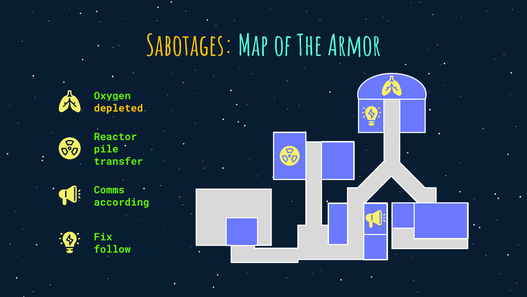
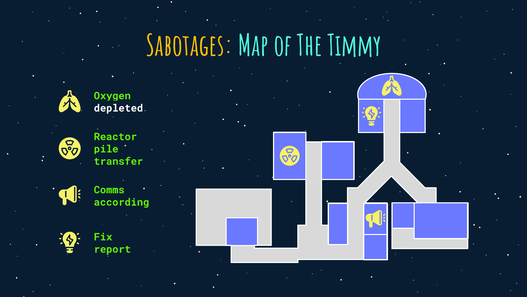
Armor: Armor -> Timmy
depleted colour: yellow -> white
follow: follow -> report
